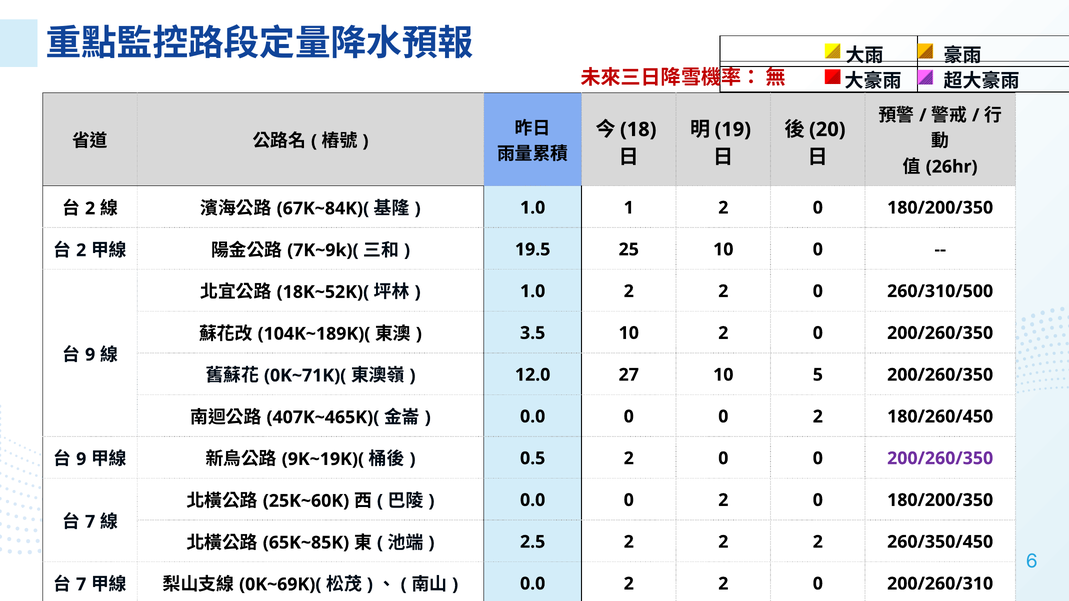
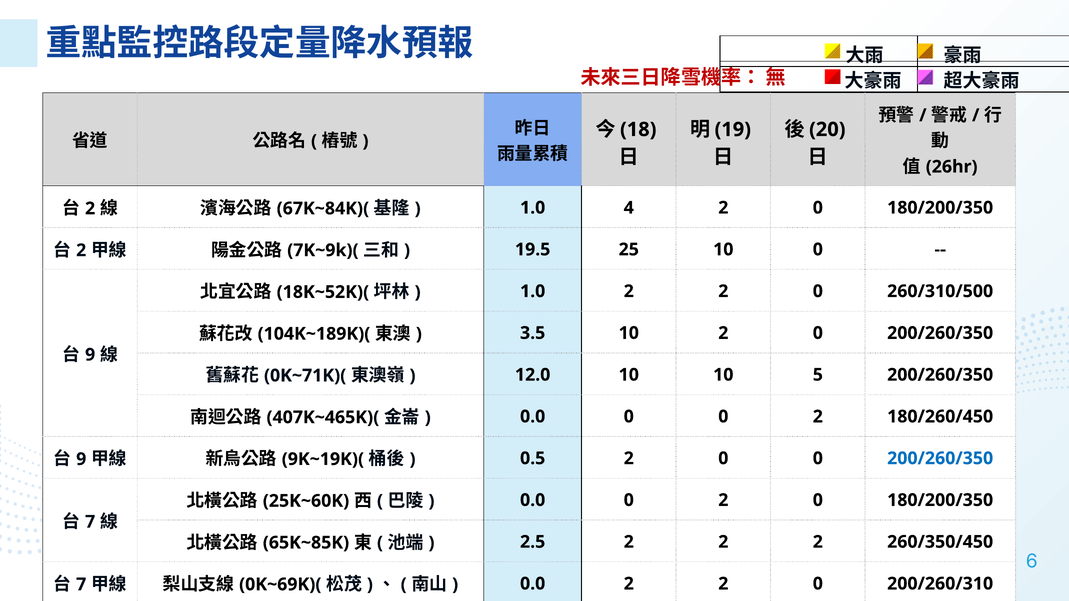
1: 1 -> 4
12.0 27: 27 -> 10
200/260/350 at (940, 459) colour: purple -> blue
